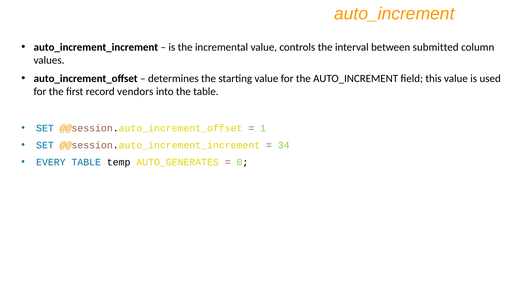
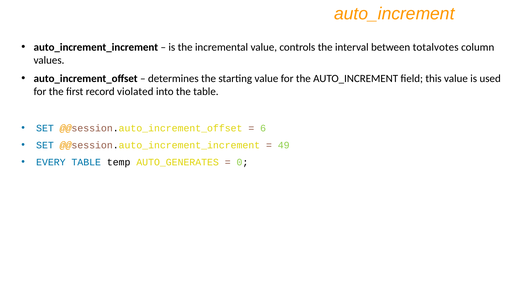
submitted: submitted -> totalvotes
vendors: vendors -> violated
1: 1 -> 6
34: 34 -> 49
